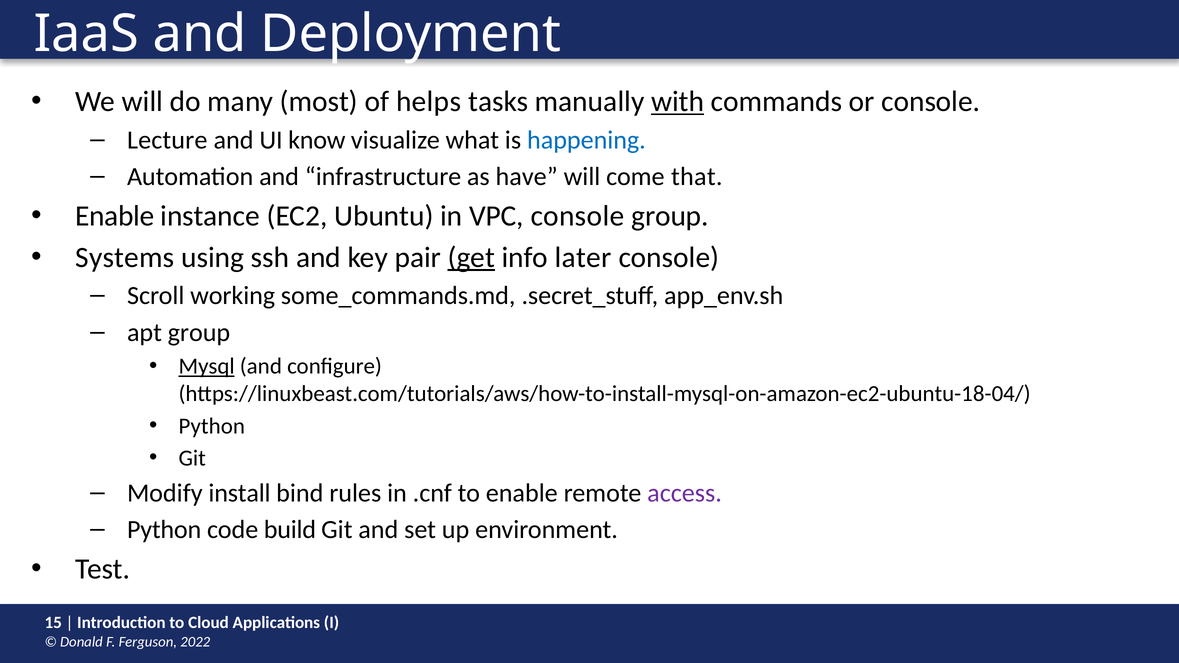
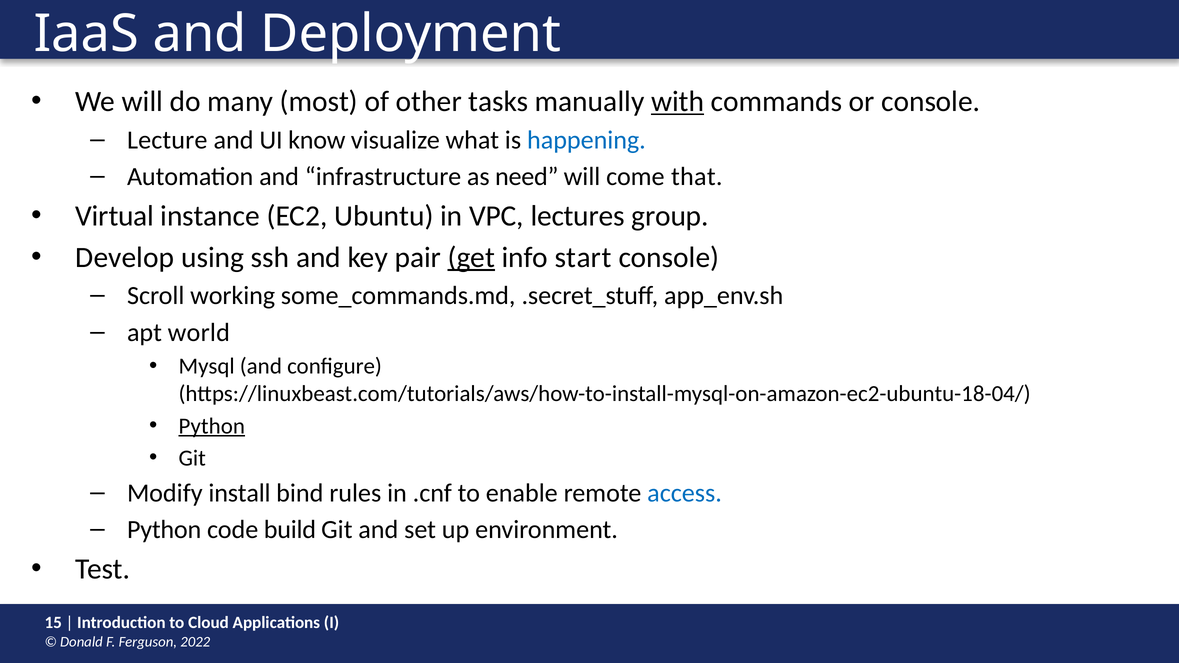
helps: helps -> other
have: have -> need
Enable at (115, 216): Enable -> Virtual
VPC console: console -> lectures
Systems: Systems -> Develop
later: later -> start
apt group: group -> world
Mysql underline: present -> none
Python at (212, 426) underline: none -> present
access colour: purple -> blue
